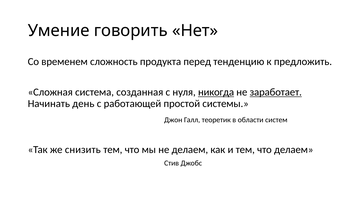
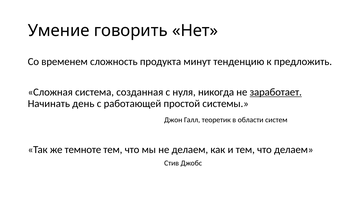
перед: перед -> минут
никогда underline: present -> none
снизить: снизить -> темноте
